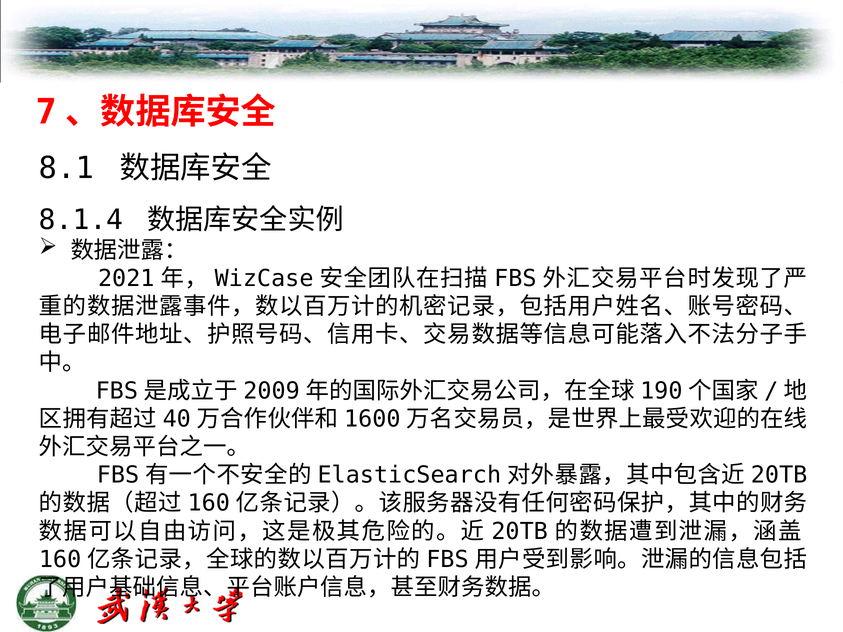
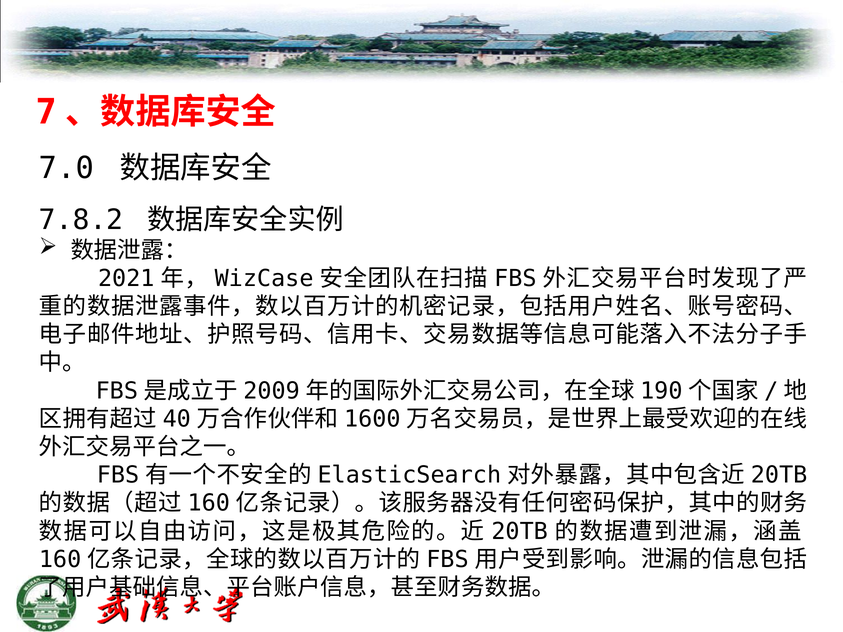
8.1: 8.1 -> 7.0
8.1.4: 8.1.4 -> 7.8.2
